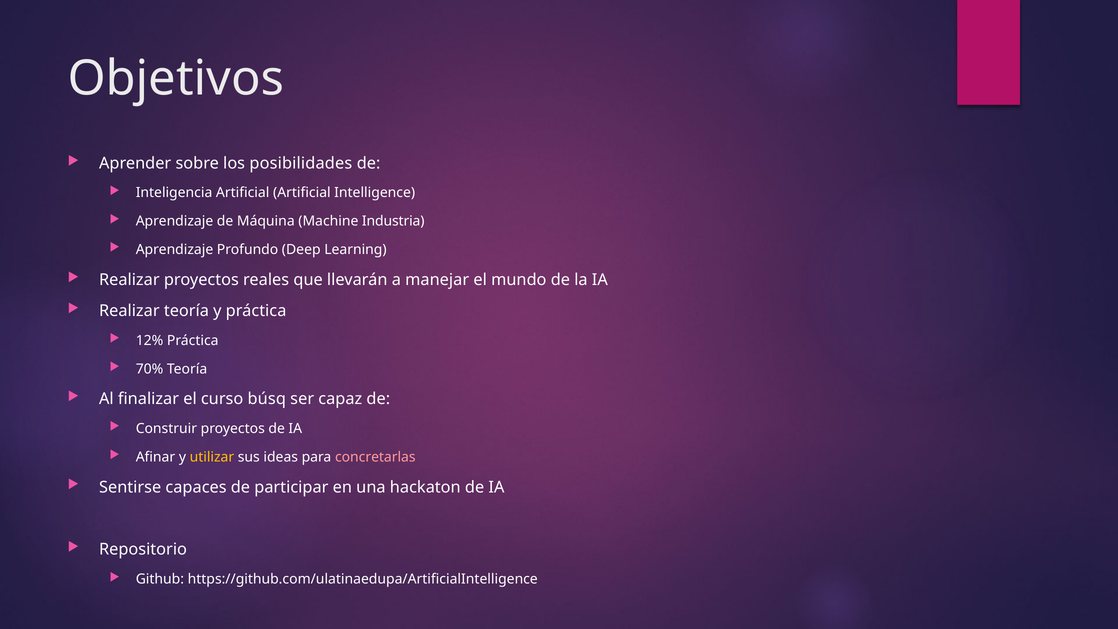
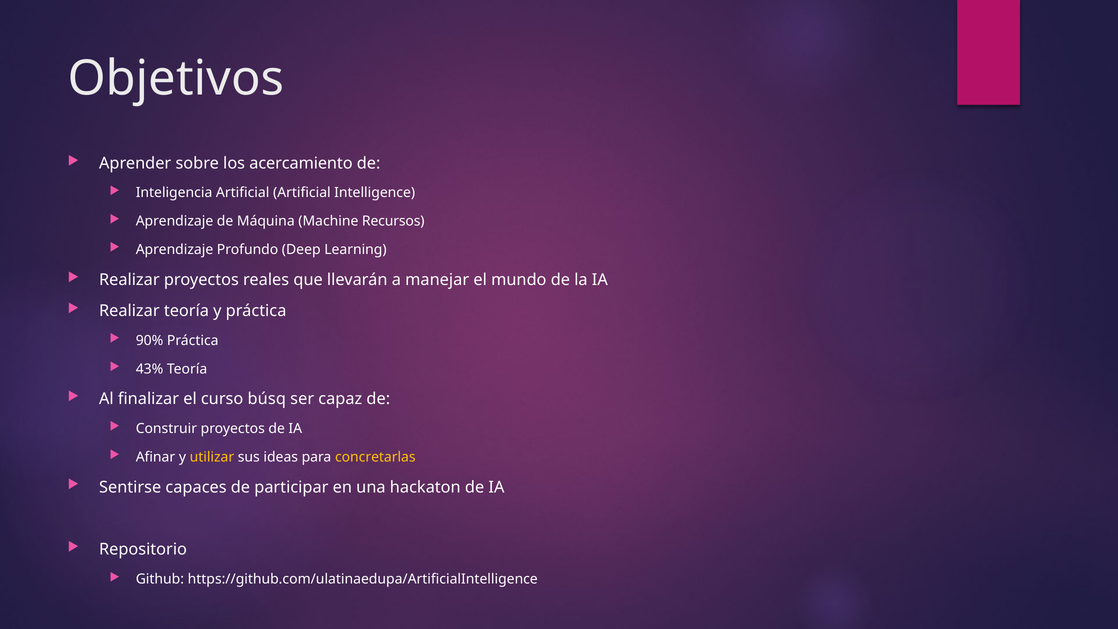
posibilidades: posibilidades -> acercamiento
Industria: Industria -> Recursos
12%: 12% -> 90%
70%: 70% -> 43%
concretarlas colour: pink -> yellow
